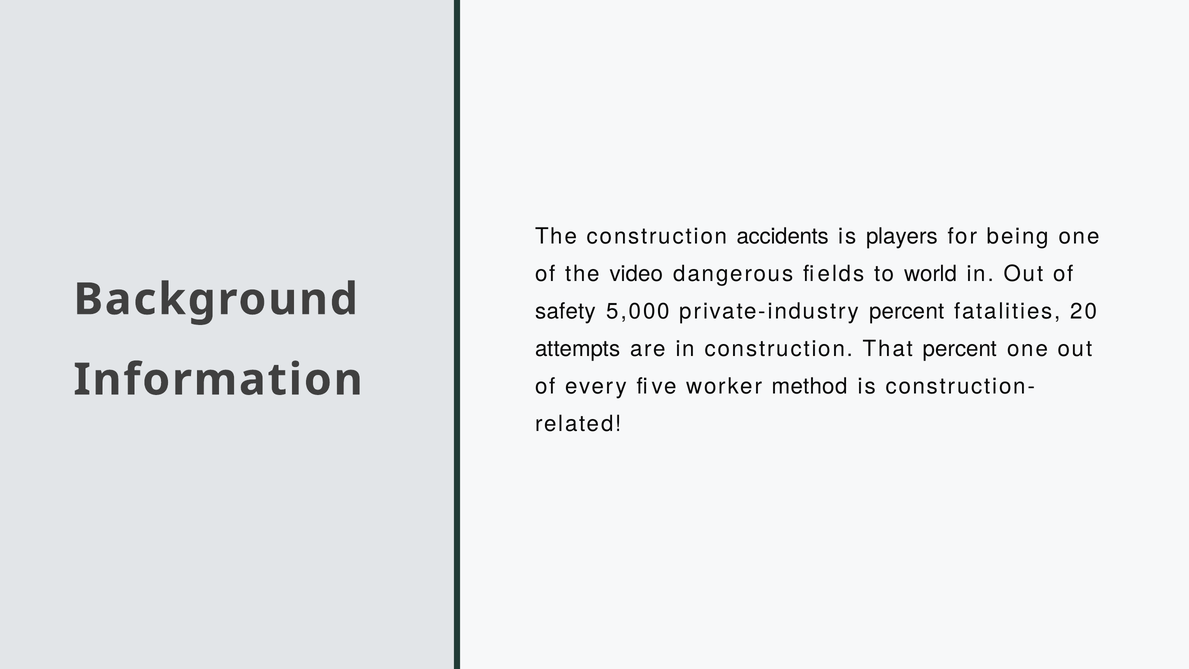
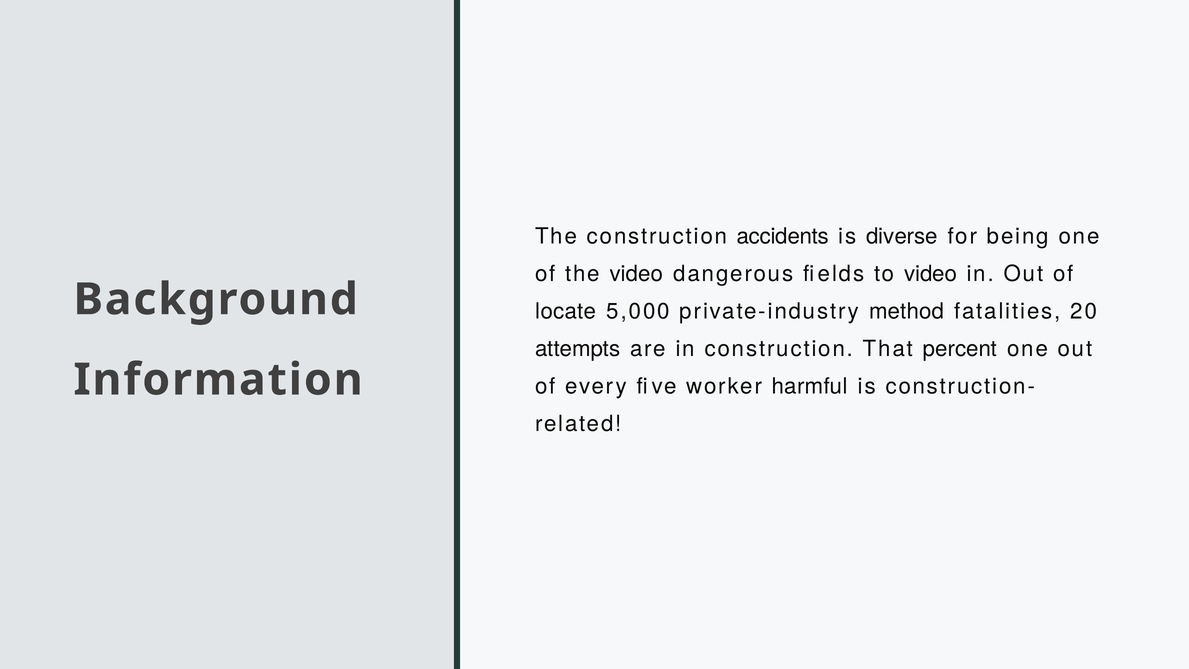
players: players -> diverse
to world: world -> video
safety: safety -> locate
private-industry percent: percent -> method
method: method -> harmful
